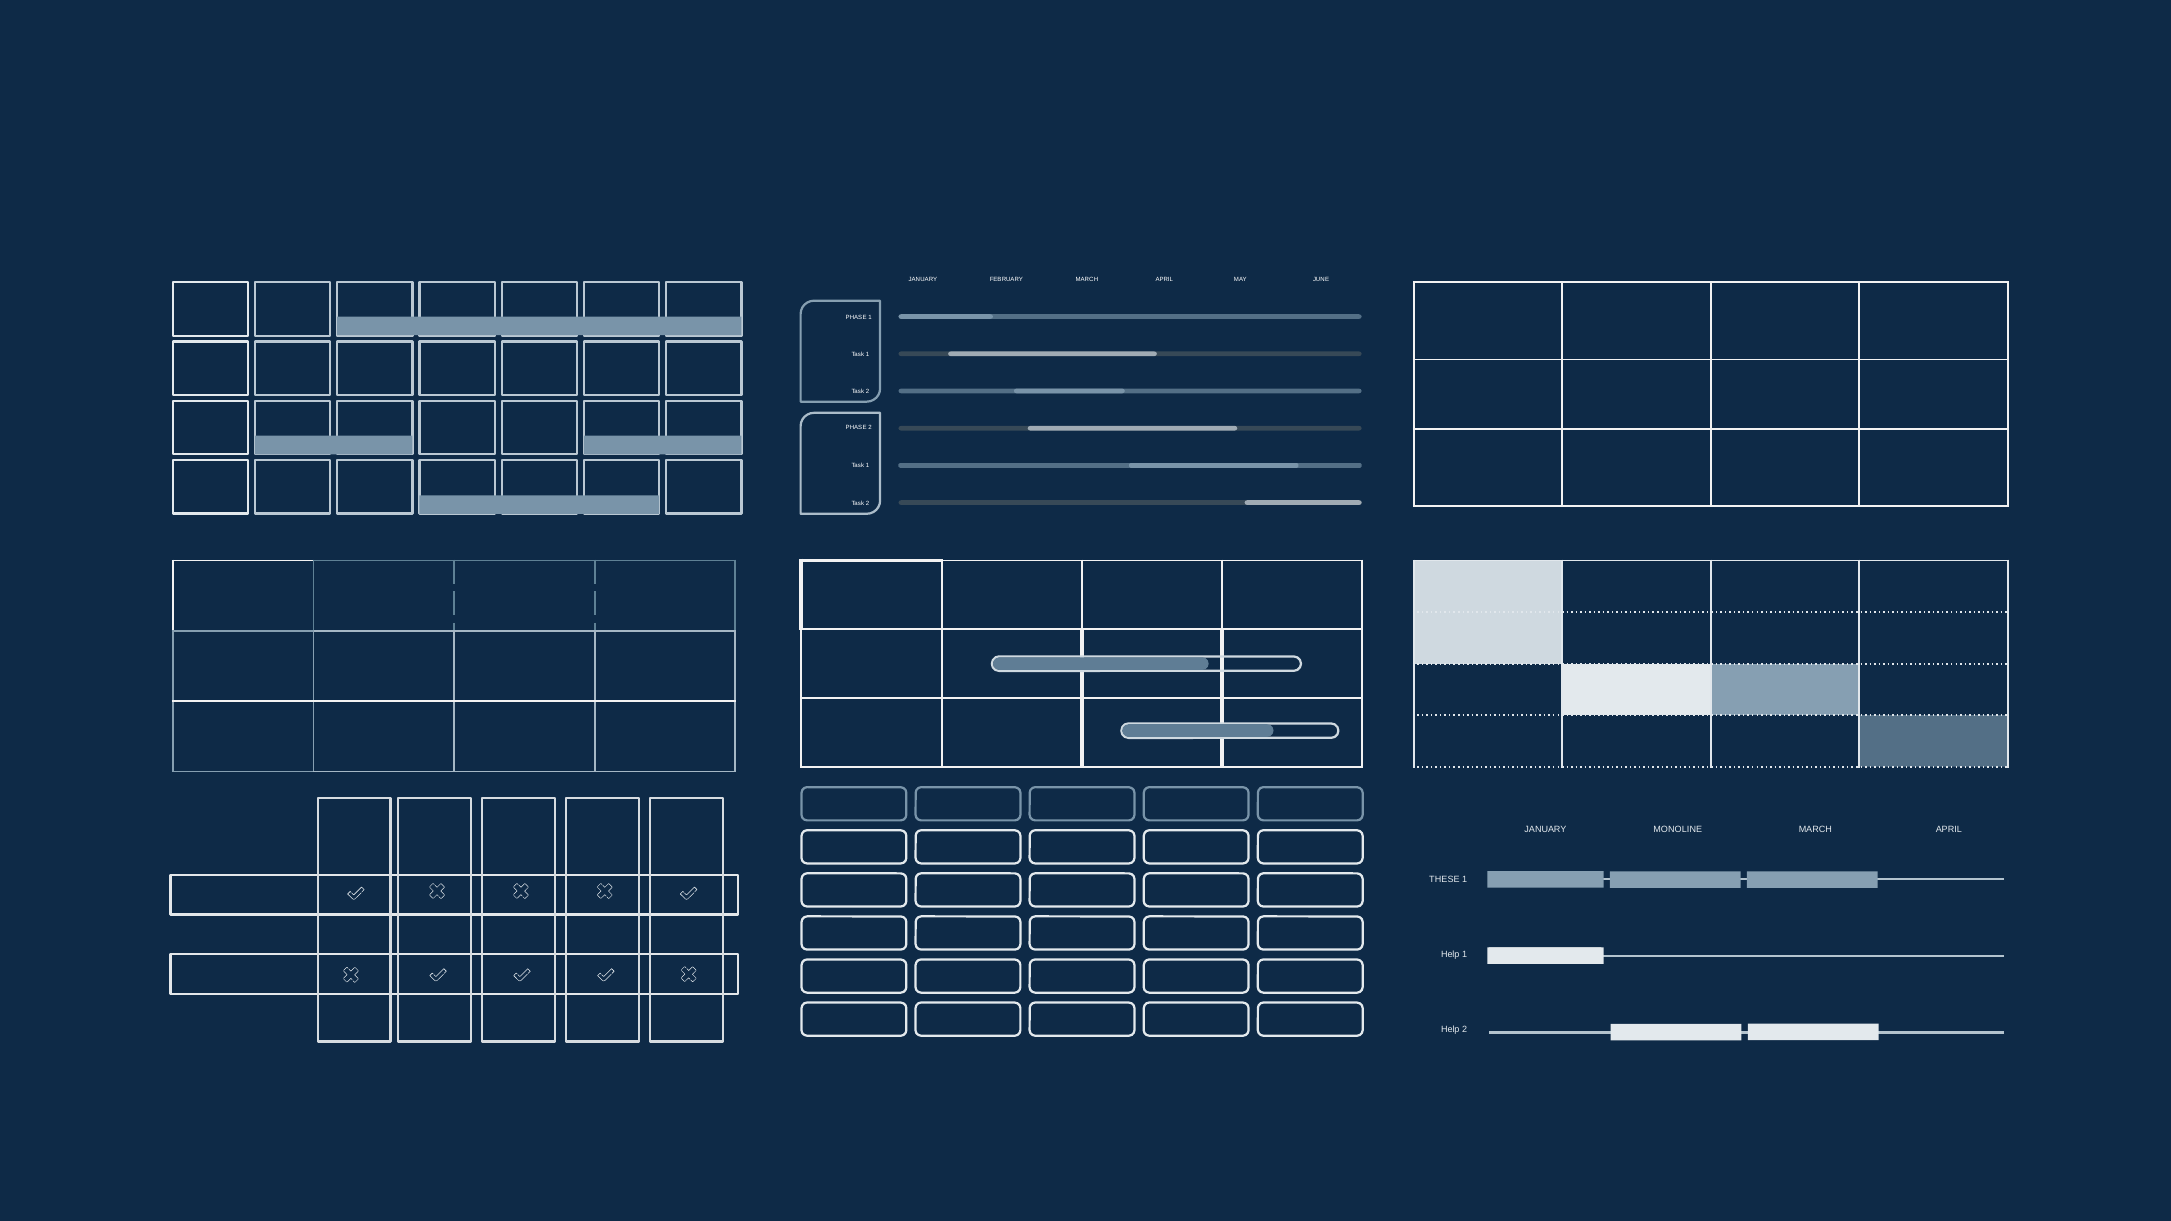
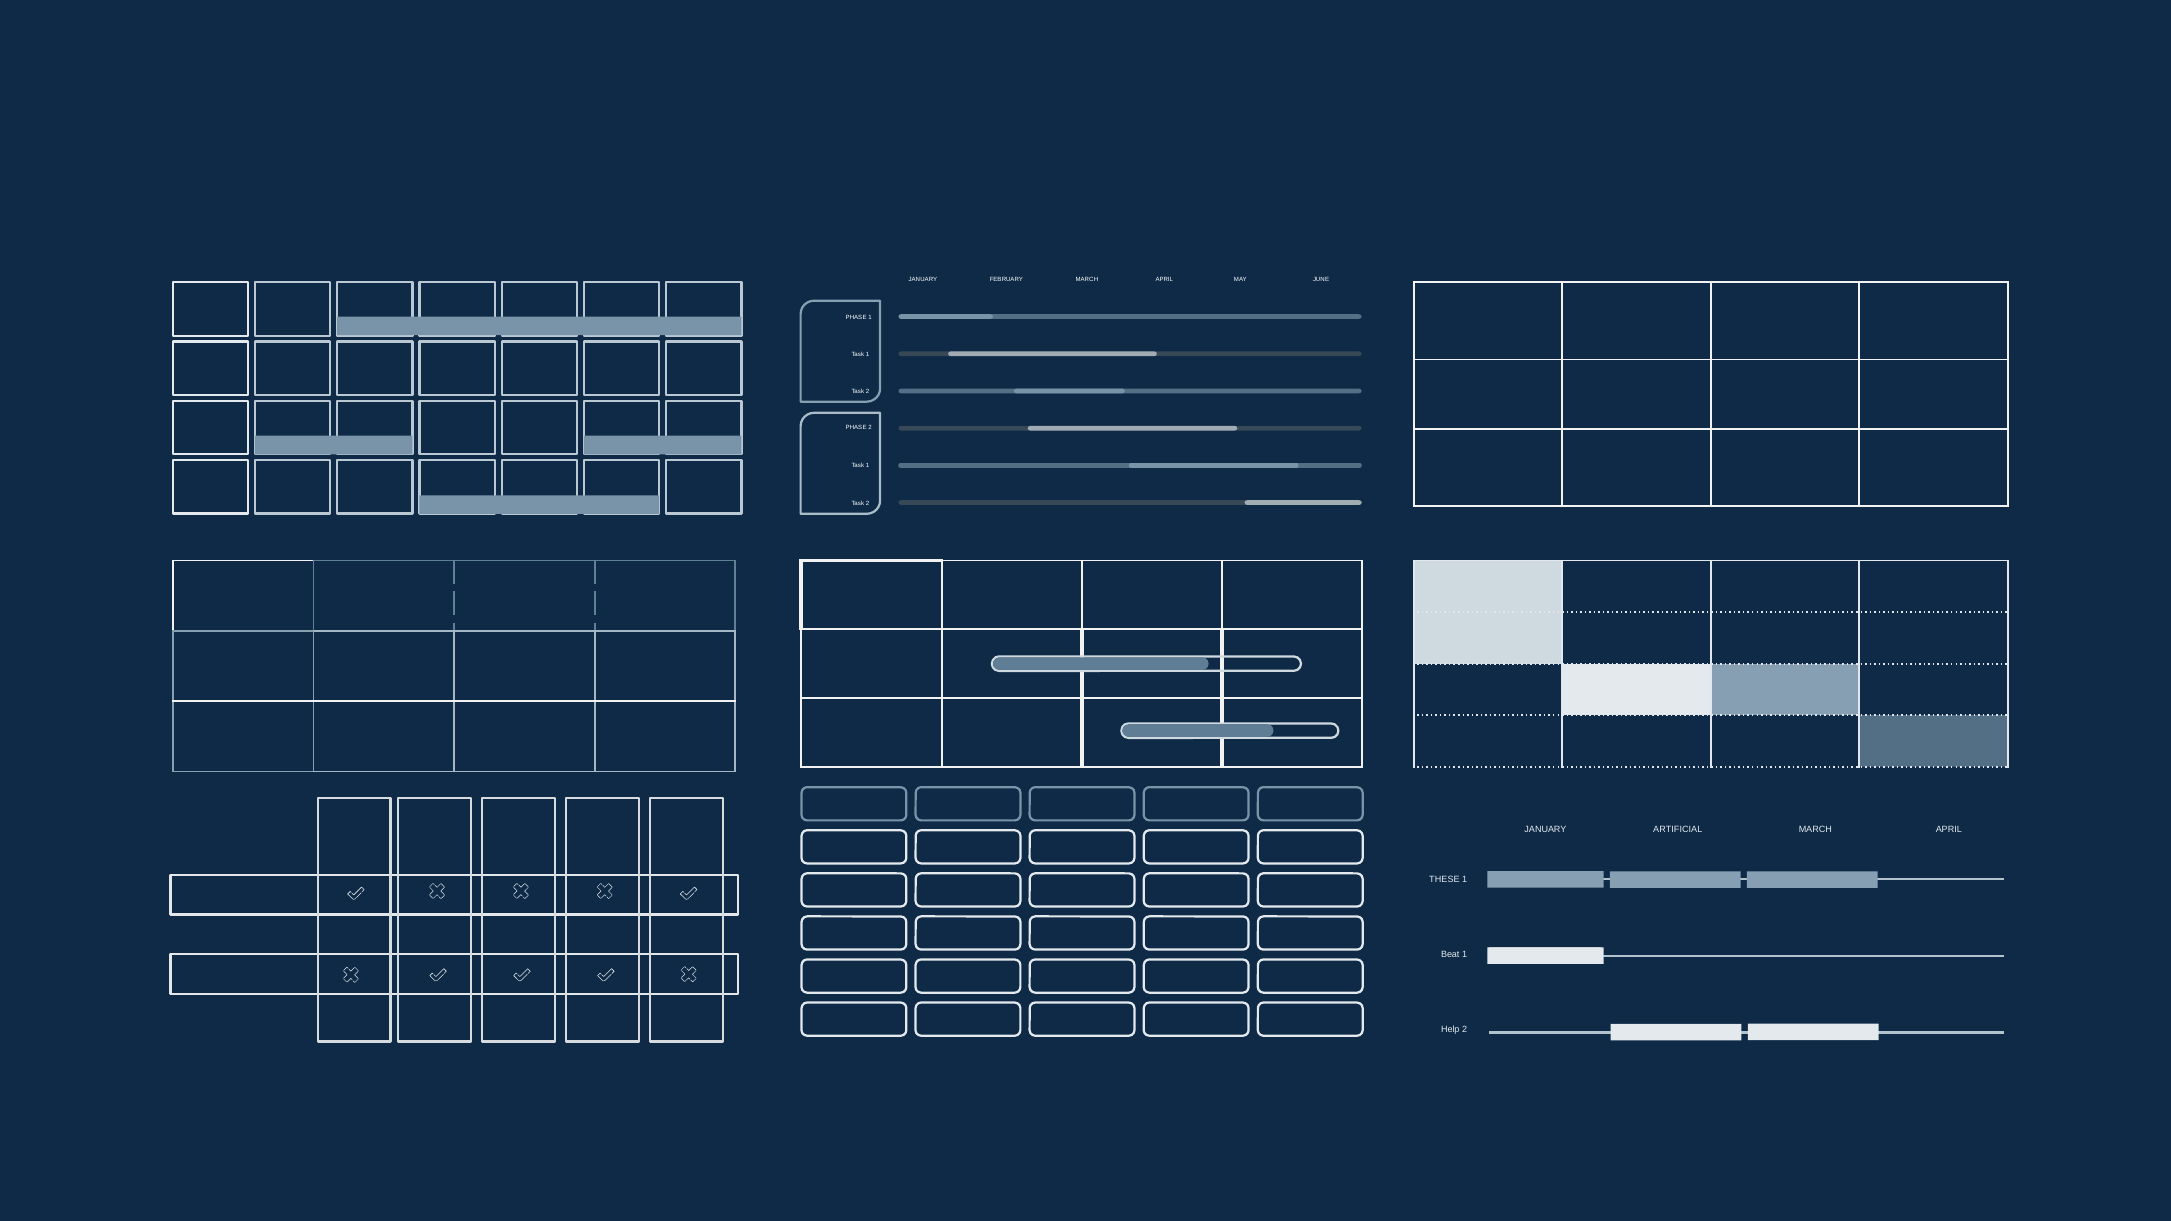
MONOLINE: MONOLINE -> ARTIFICIAL
Help at (1450, 955): Help -> Beat
